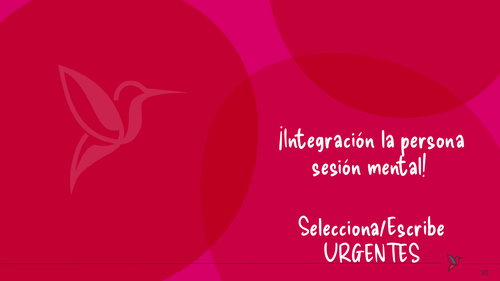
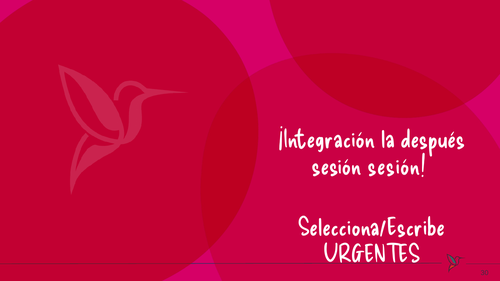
persona: persona -> después
sesión mental: mental -> sesión
